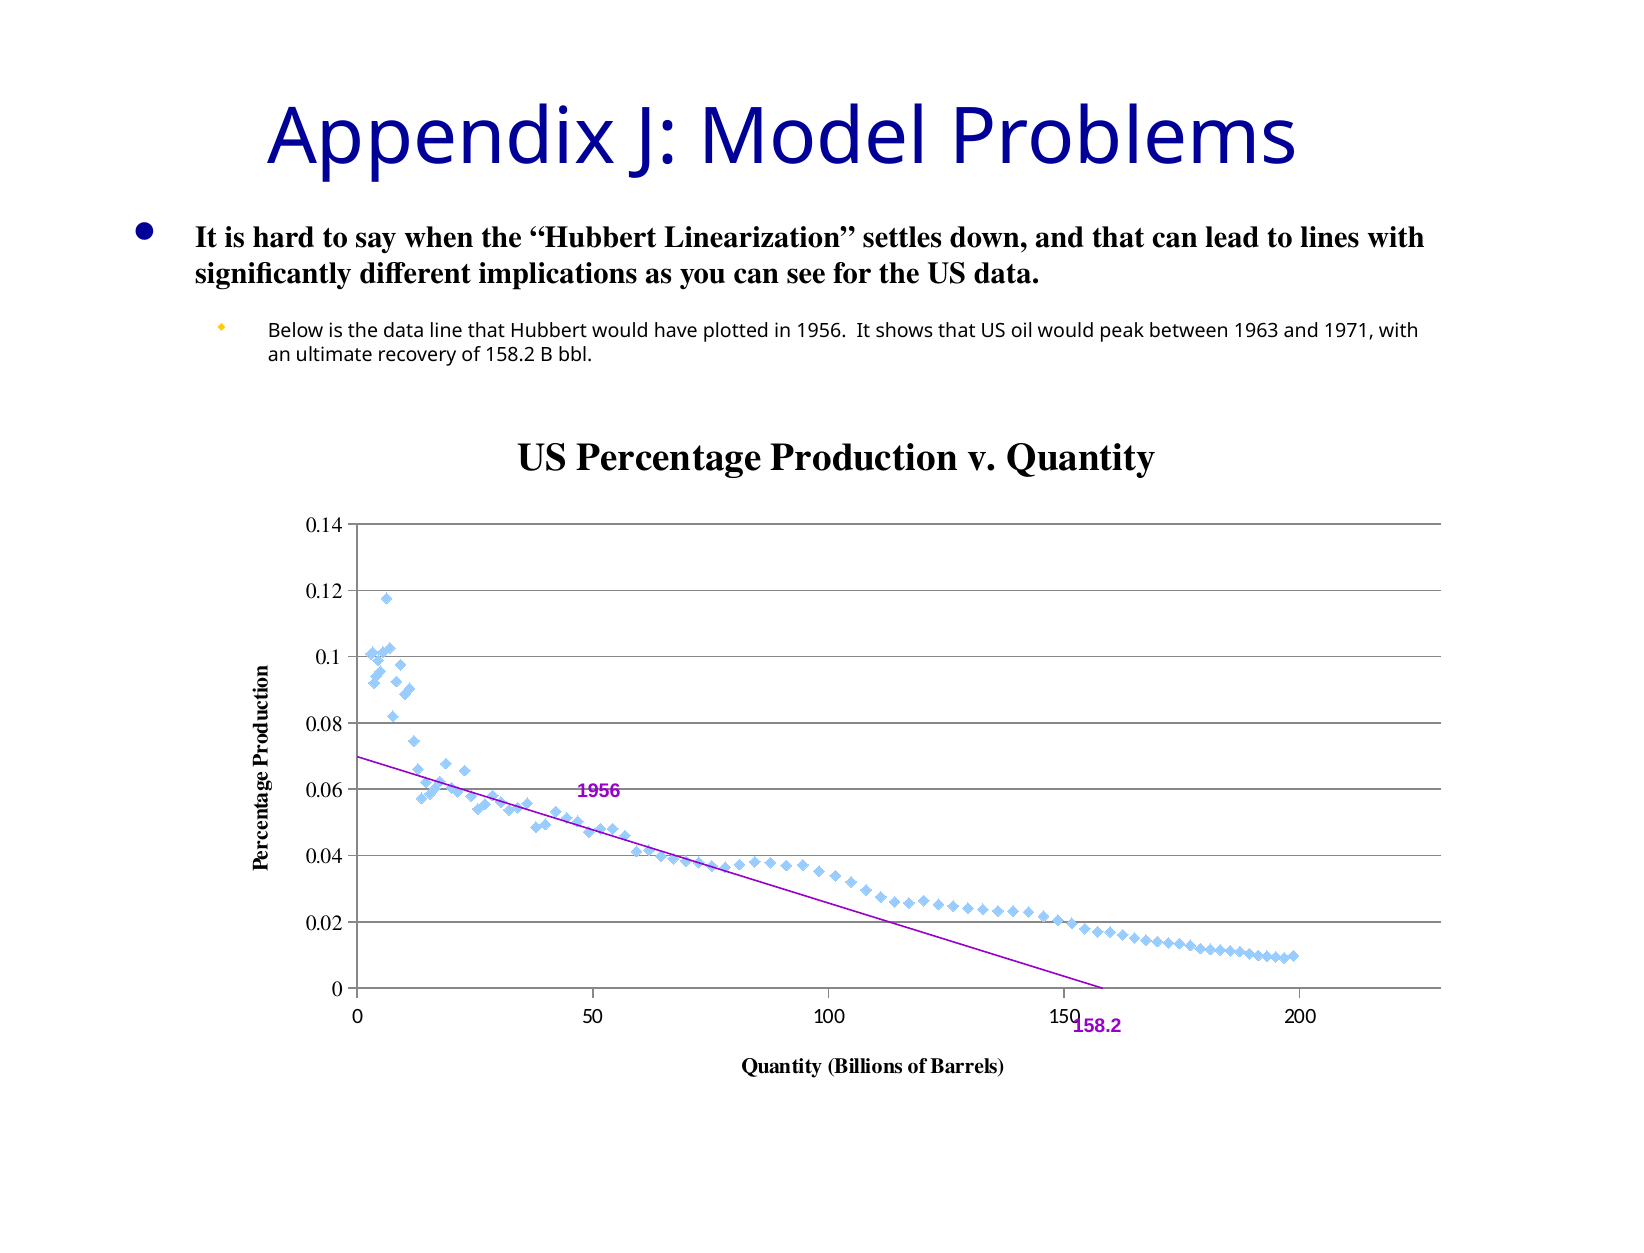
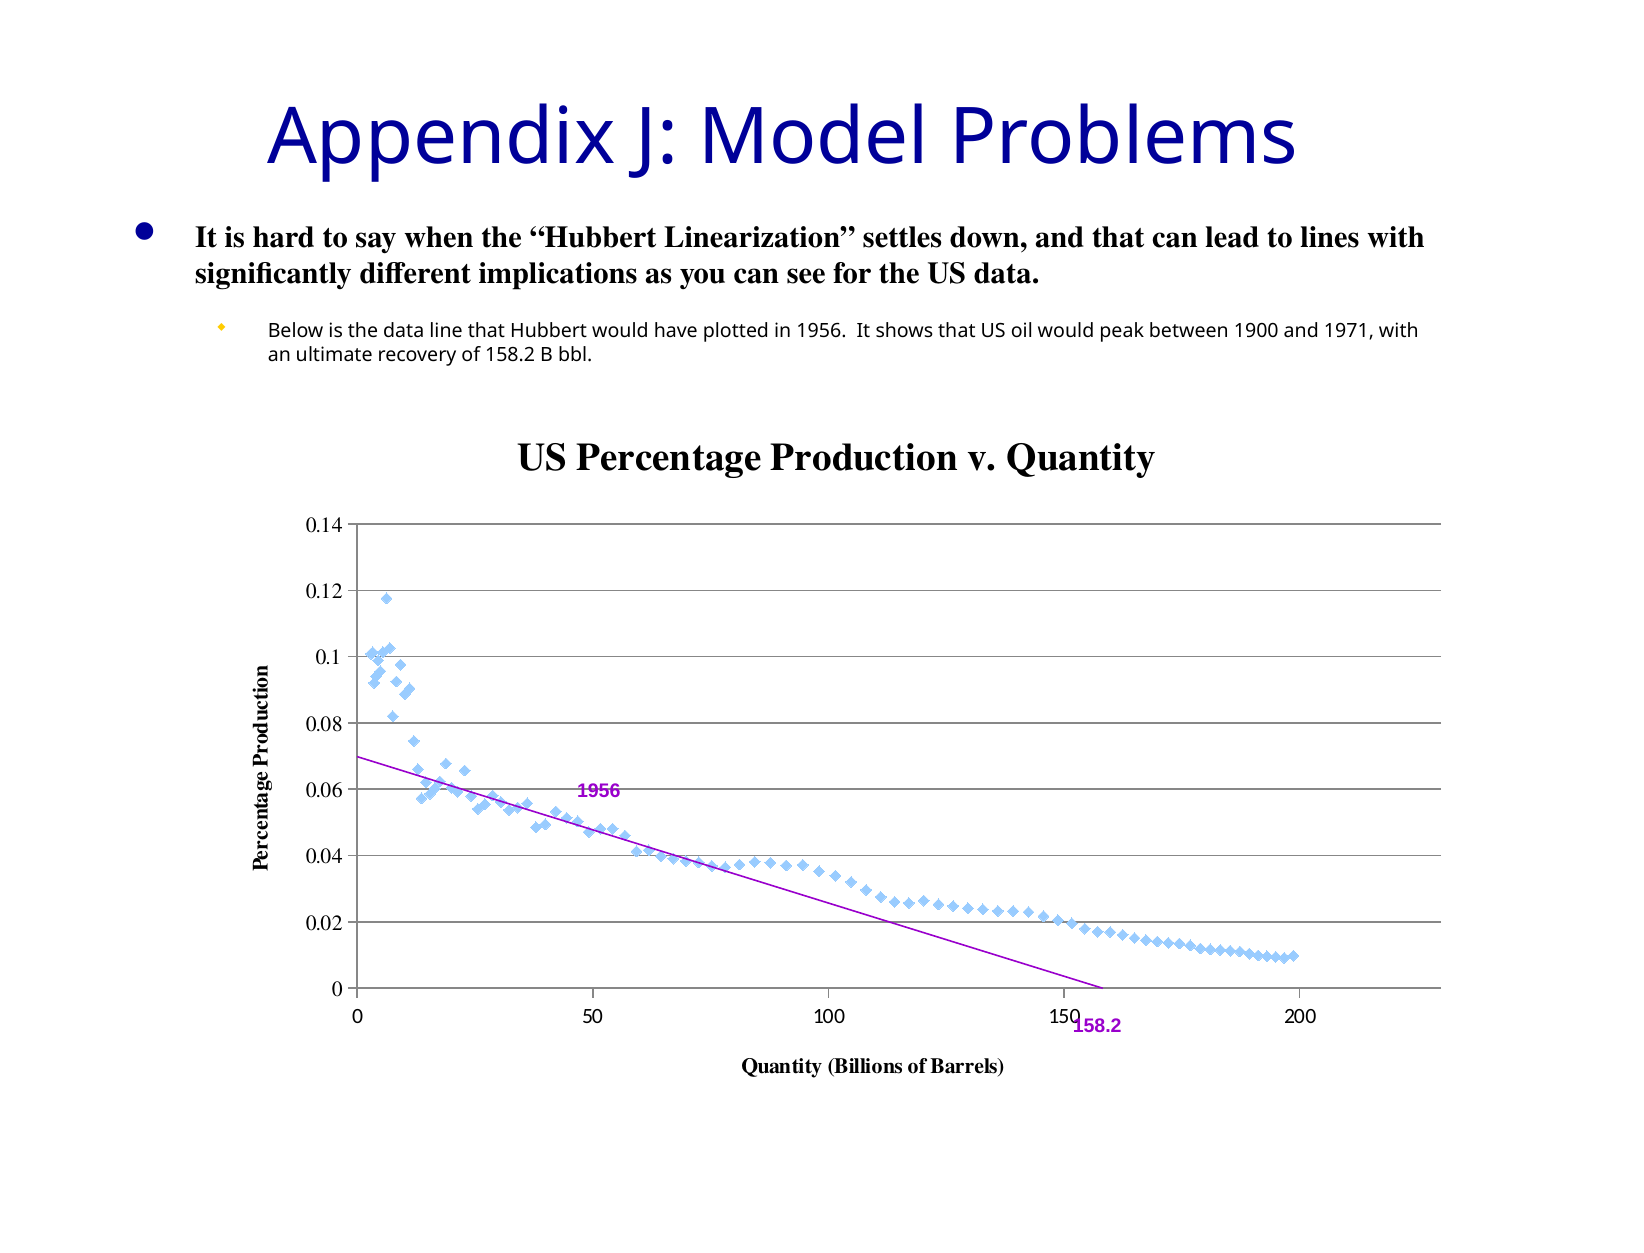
1963: 1963 -> 1900
